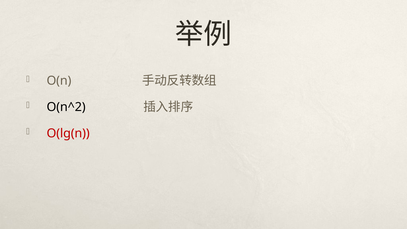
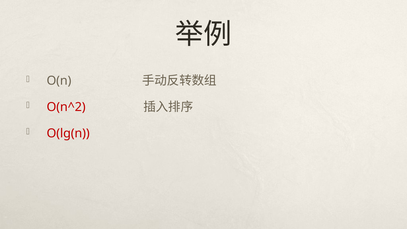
O(n^2 colour: black -> red
